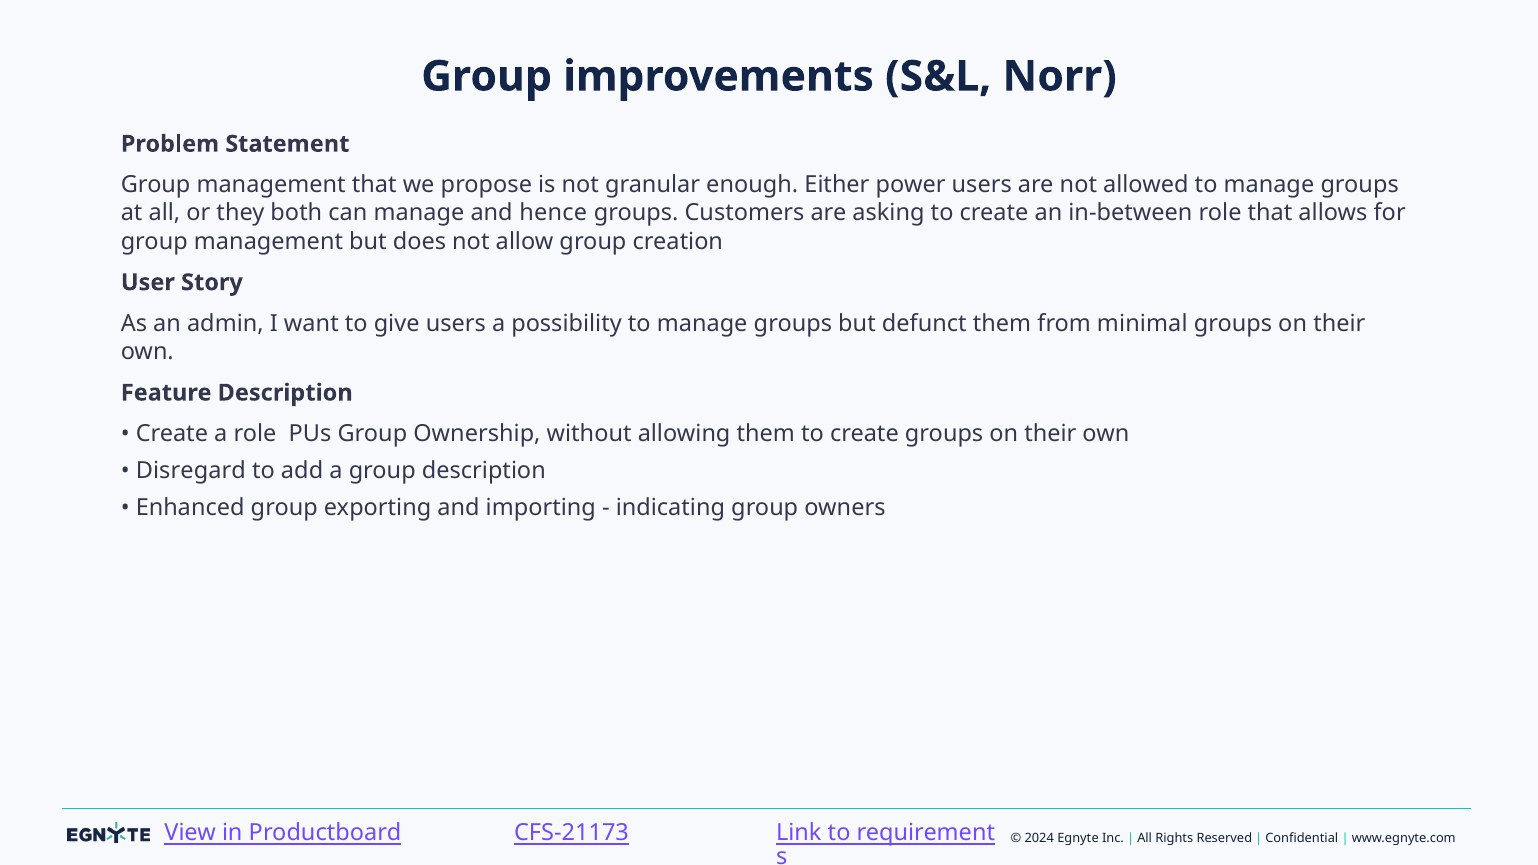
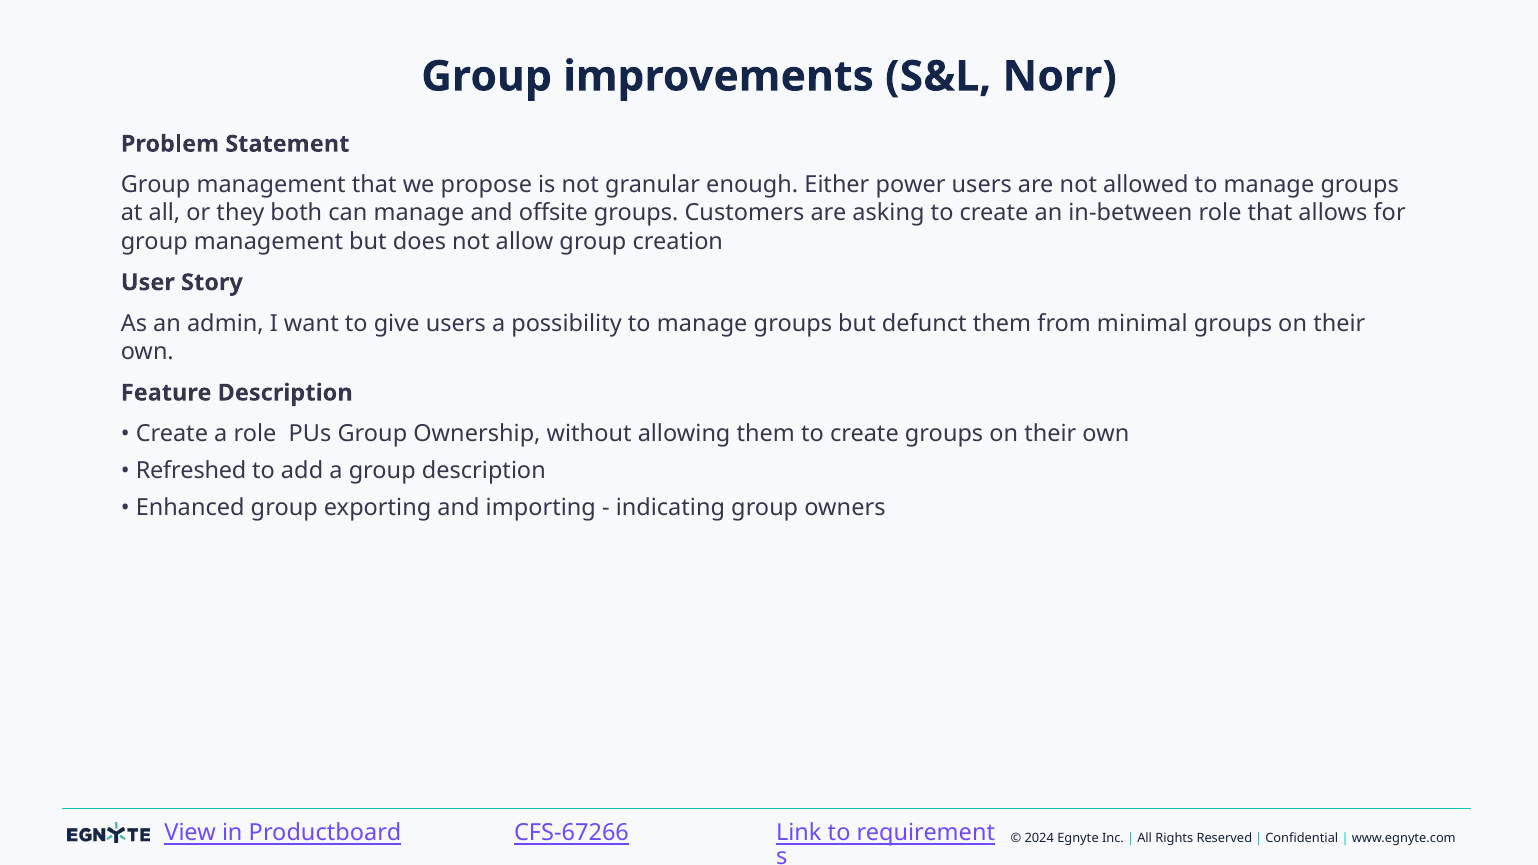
hence: hence -> offsite
Disregard: Disregard -> Refreshed
CFS-21173: CFS-21173 -> CFS-67266
